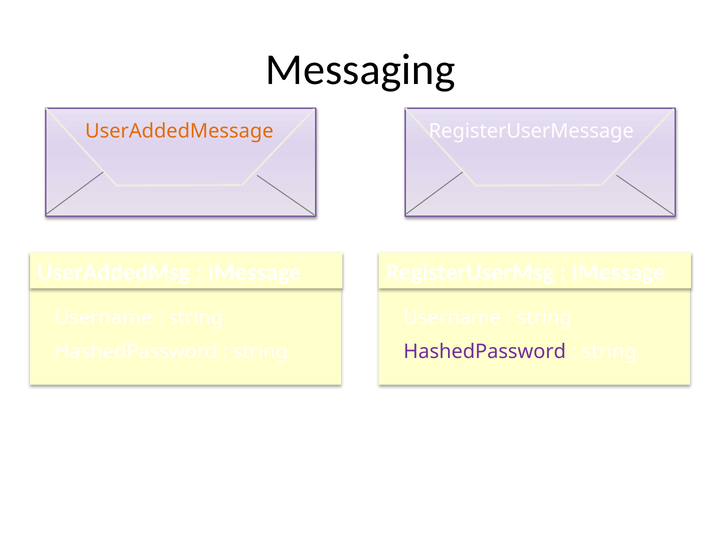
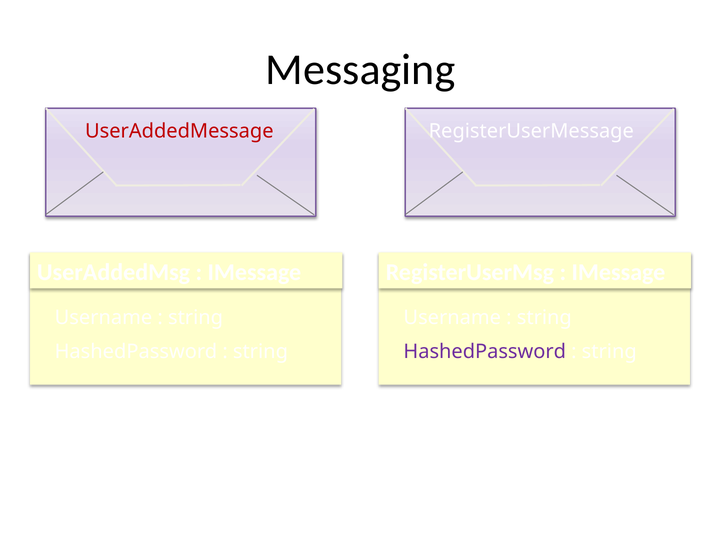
UserAddedMessage colour: orange -> red
